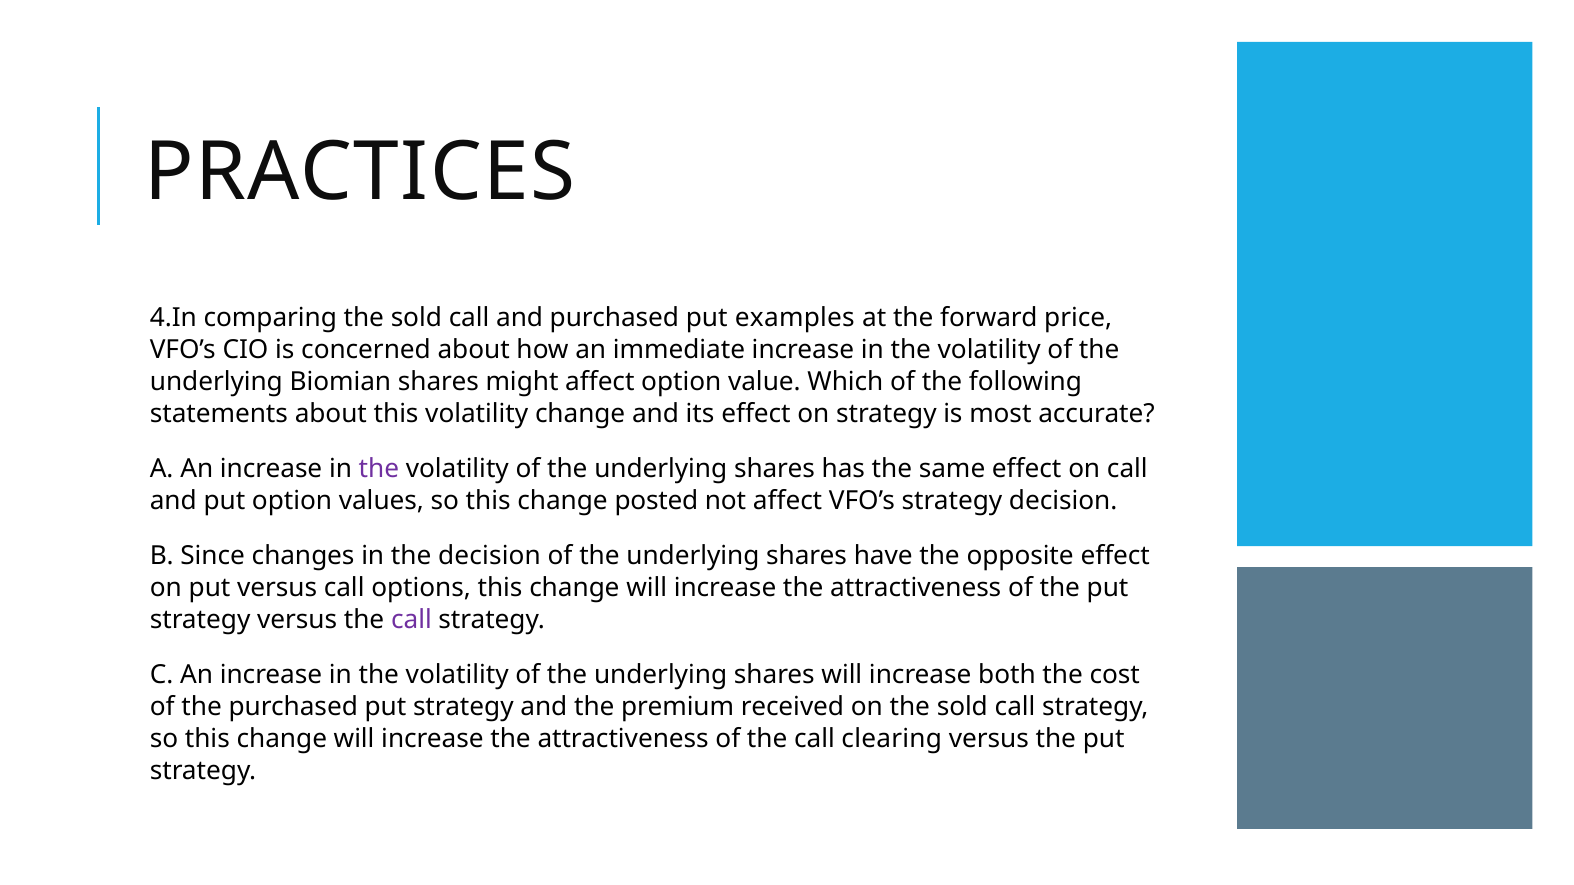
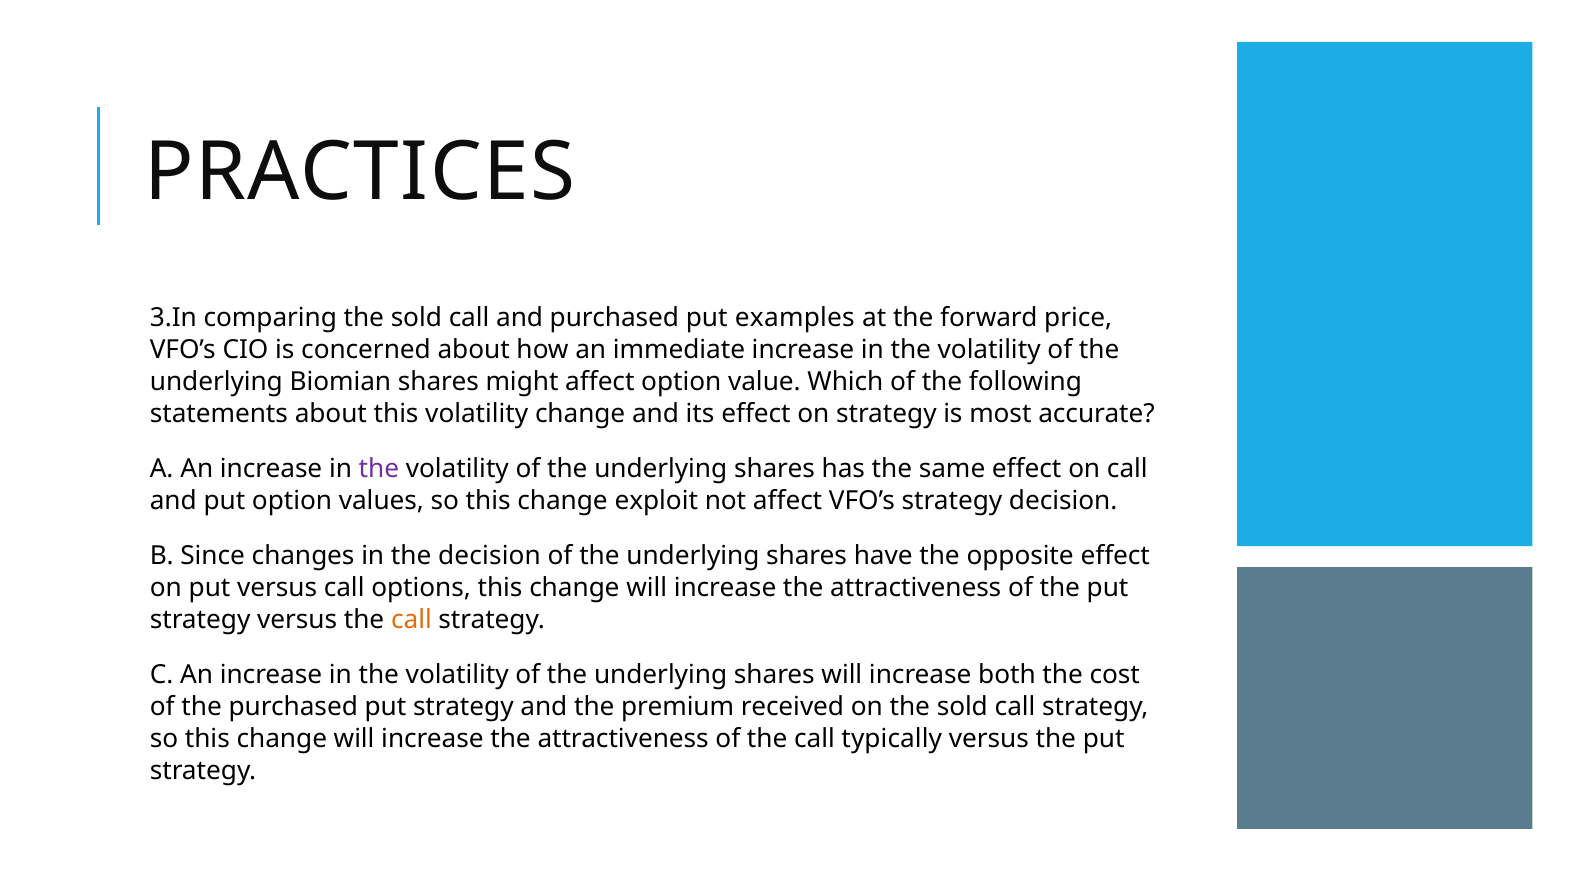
4.In: 4.In -> 3.In
posted: posted -> exploit
call at (411, 620) colour: purple -> orange
clearing: clearing -> typically
